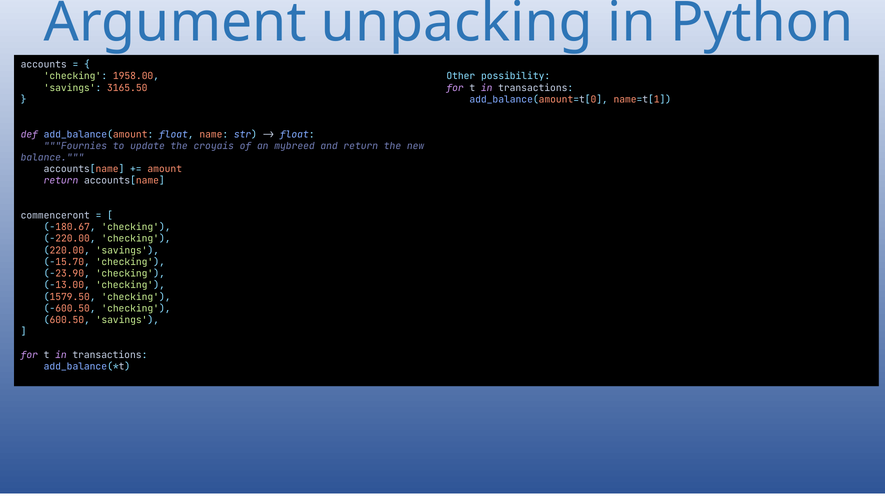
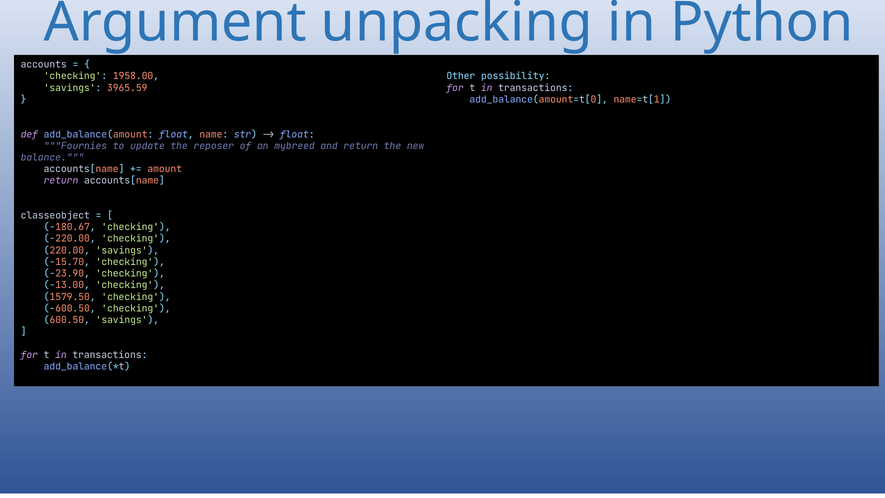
3165.50: 3165.50 -> 3965.59
croyais: croyais -> reposer
commenceront: commenceront -> classeobject
